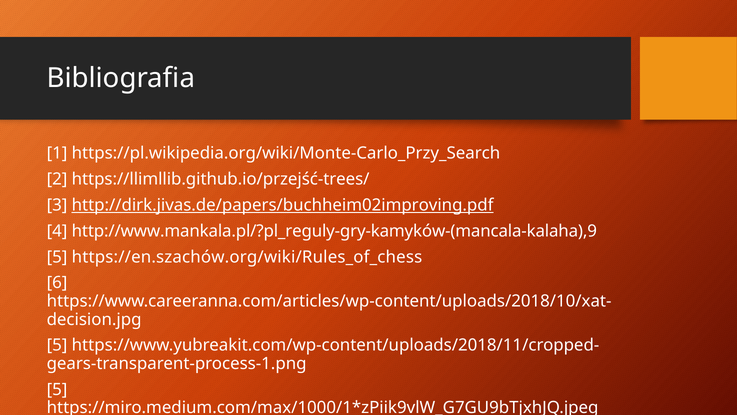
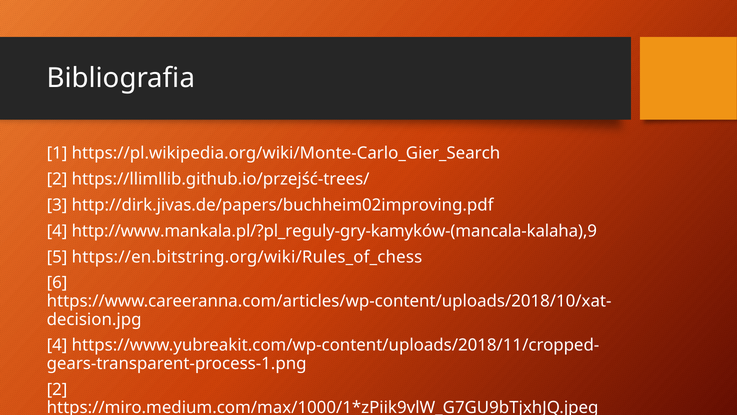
https://pl.wikipedia.org/wiki/Monte-Carlo_Przy_Search: https://pl.wikipedia.org/wiki/Monte-Carlo_Przy_Search -> https://pl.wikipedia.org/wiki/Monte-Carlo_Gier_Search
http://dirk.jivas.de/papers/buchheim02improving.pdf underline: present -> none
https://en.szachów.org/wiki/Rules_of_chess: https://en.szachów.org/wiki/Rules_of_chess -> https://en.bitstring.org/wiki/Rules_of_chess
5 at (57, 345): 5 -> 4
5 at (57, 389): 5 -> 2
